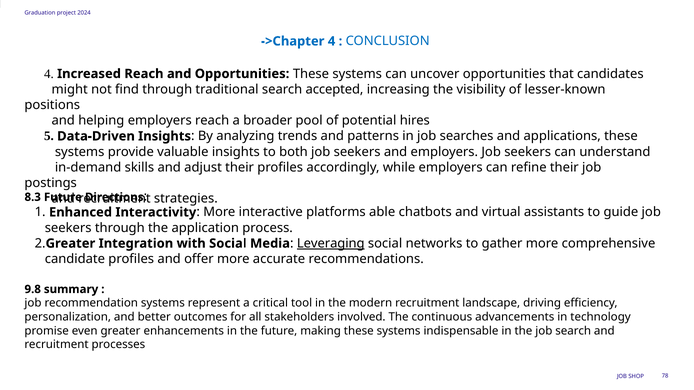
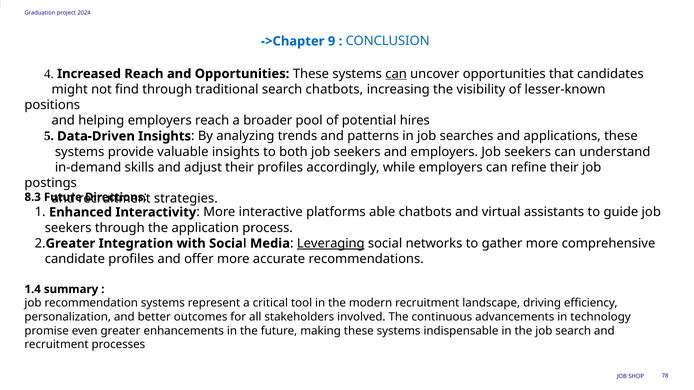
->Chapter 4: 4 -> 9
can at (396, 74) underline: none -> present
search accepted: accepted -> chatbots
9.8: 9.8 -> 1.4
